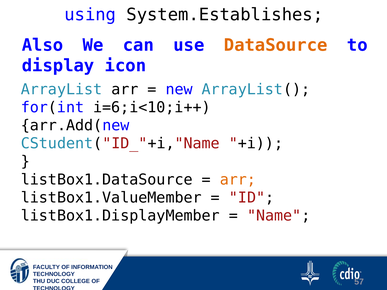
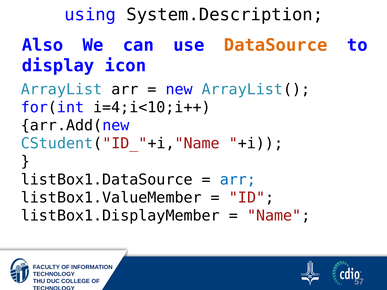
System.Establishes: System.Establishes -> System.Description
i=6;i<10;i++: i=6;i<10;i++ -> i=4;i<10;i++
arr at (238, 180) colour: orange -> blue
